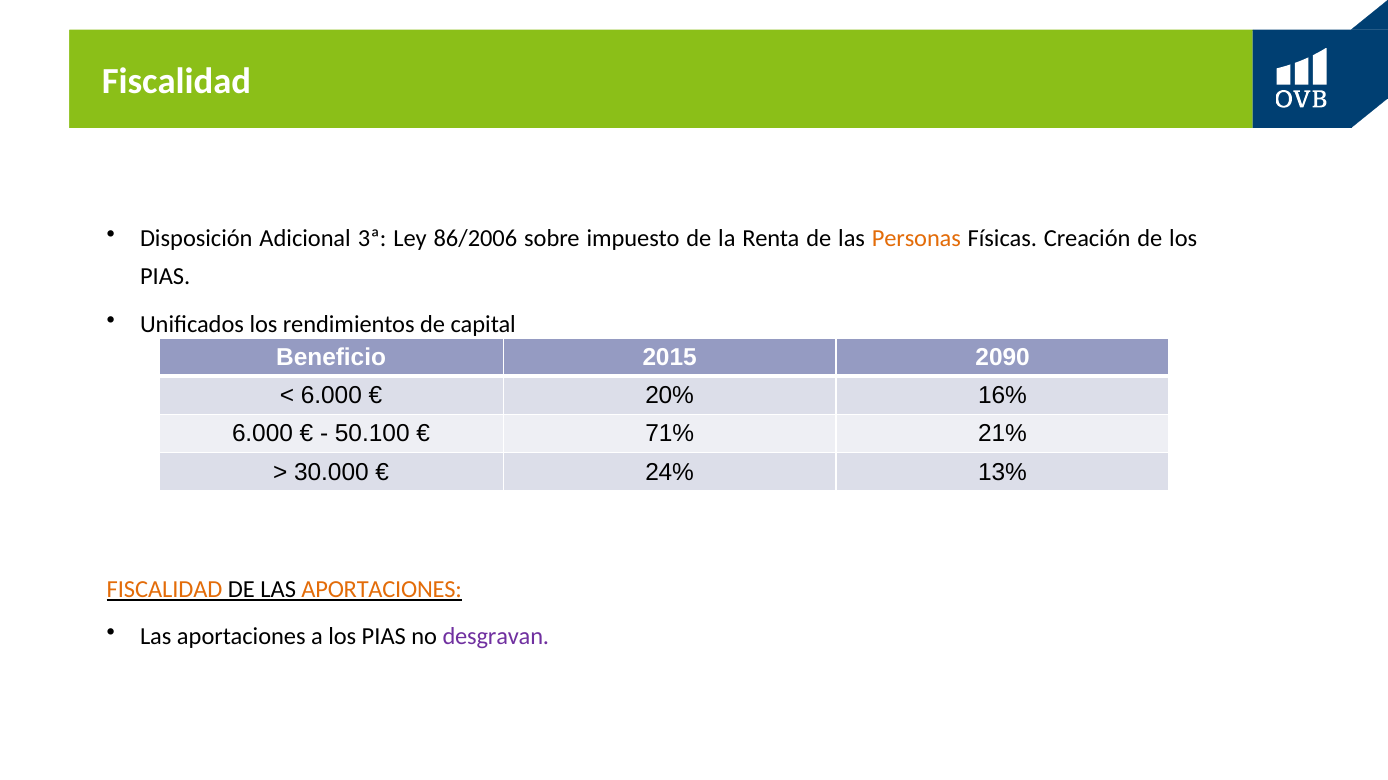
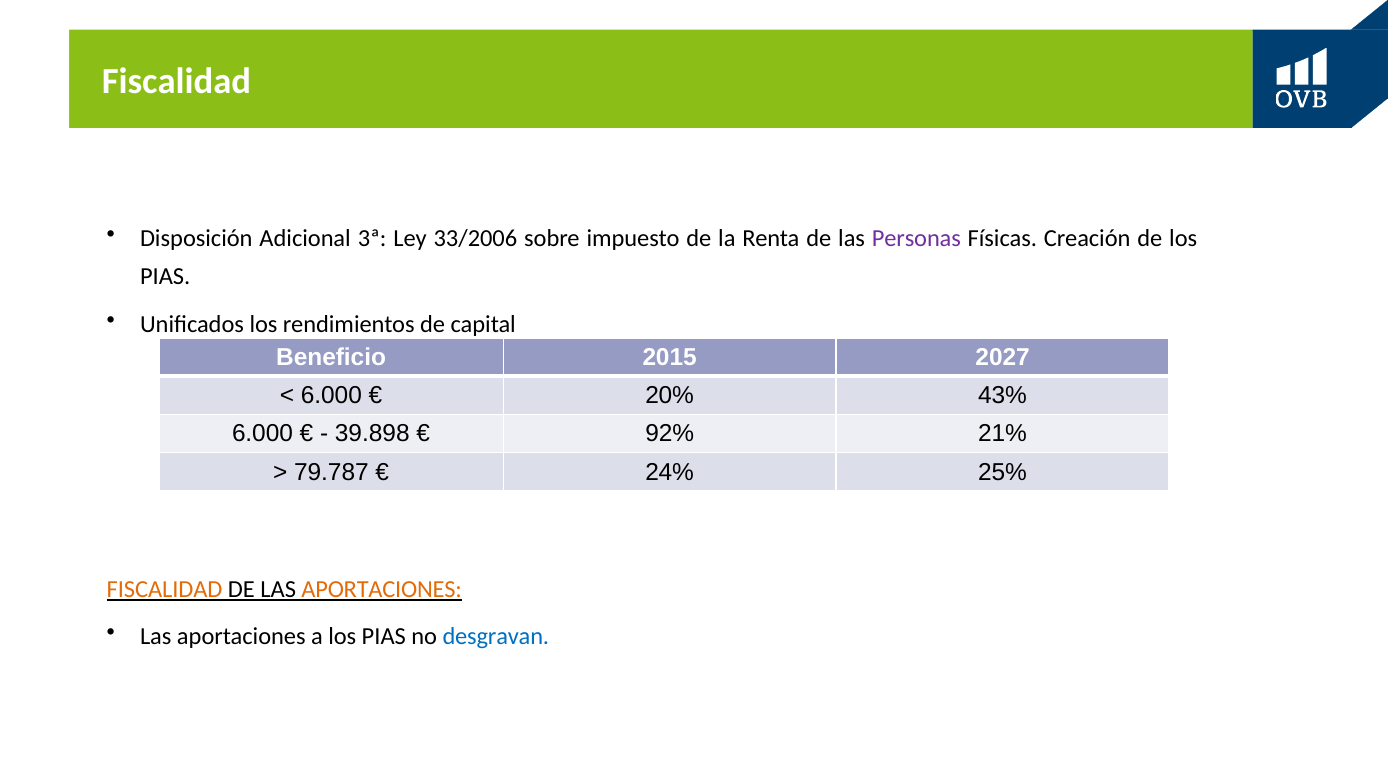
86/2006: 86/2006 -> 33/2006
Personas colour: orange -> purple
2090: 2090 -> 2027
16%: 16% -> 43%
50.100: 50.100 -> 39.898
71%: 71% -> 92%
30.000: 30.000 -> 79.787
13%: 13% -> 25%
desgravan colour: purple -> blue
